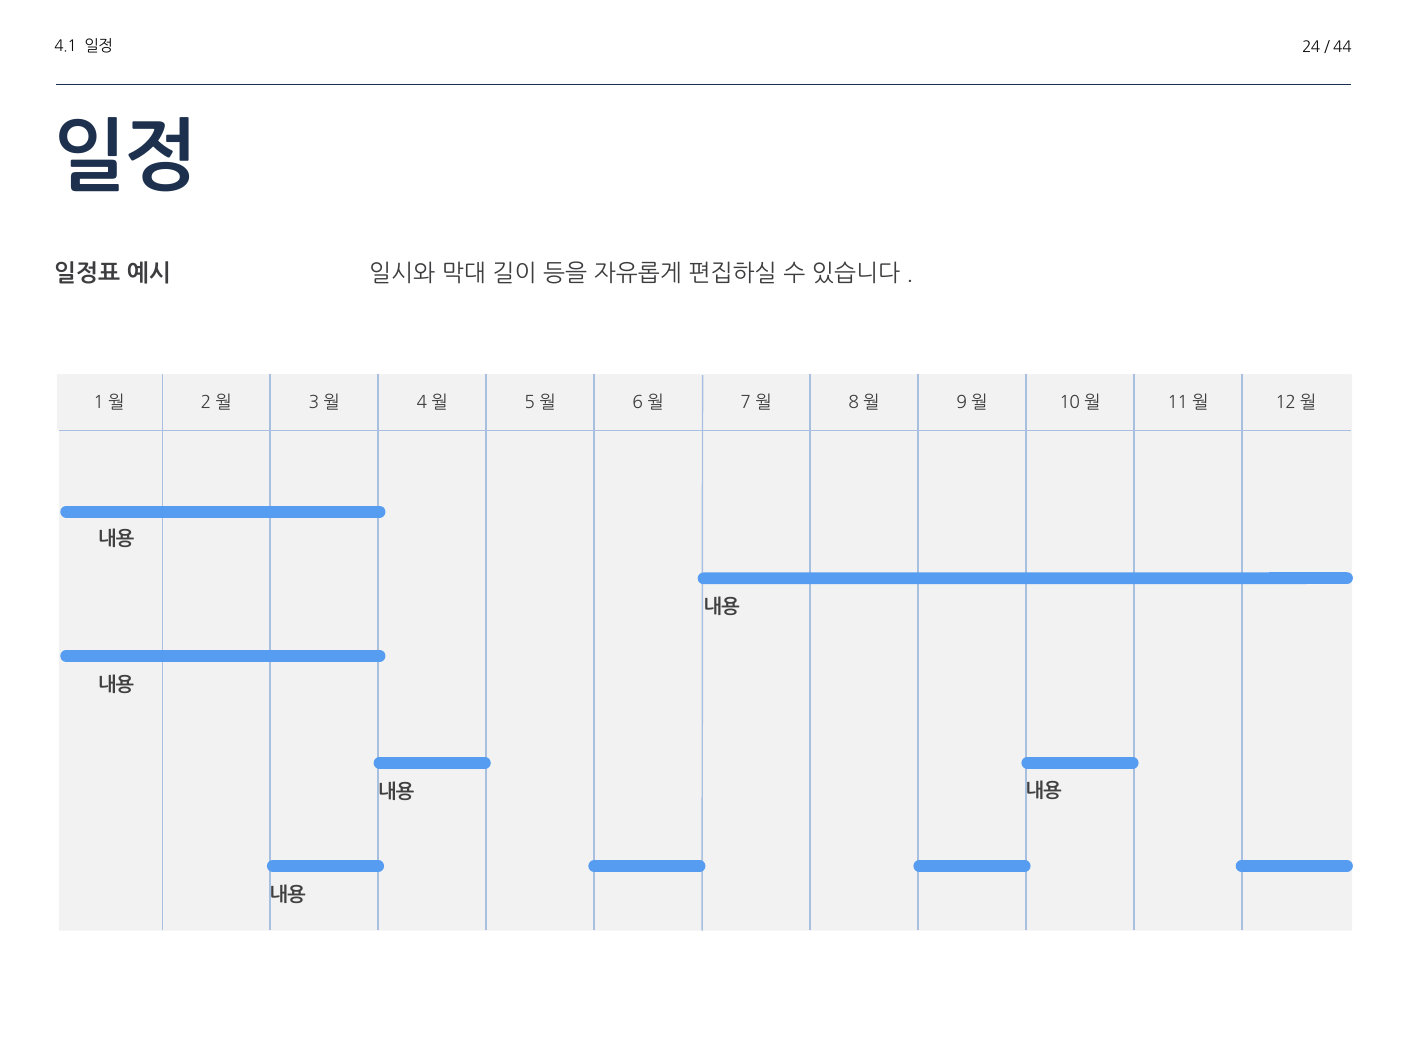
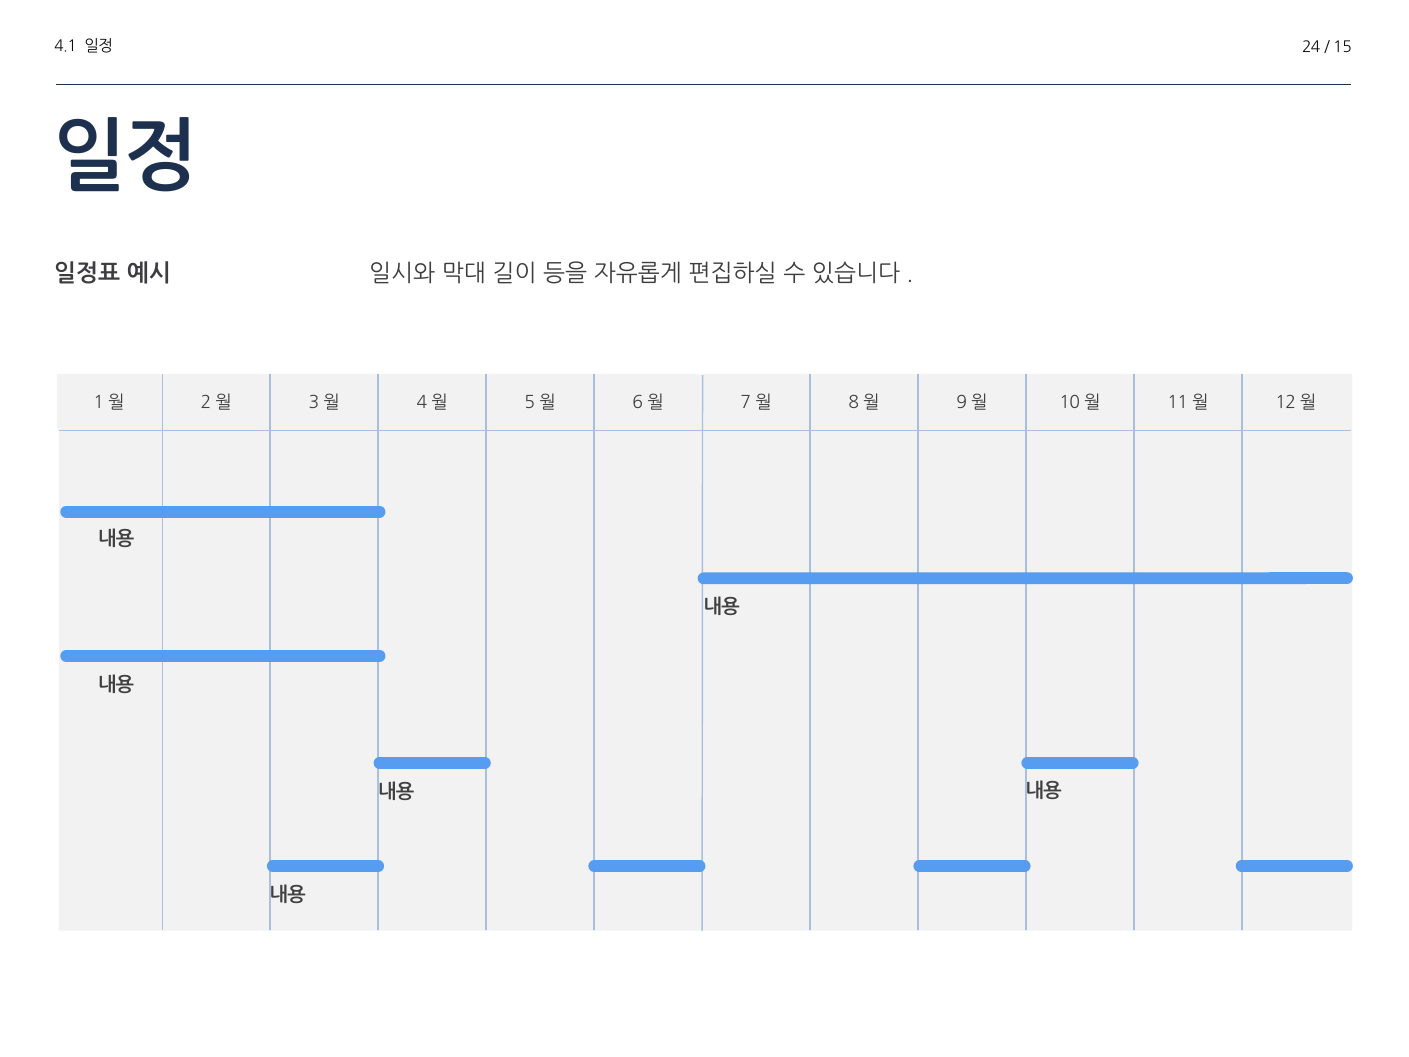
44: 44 -> 15
